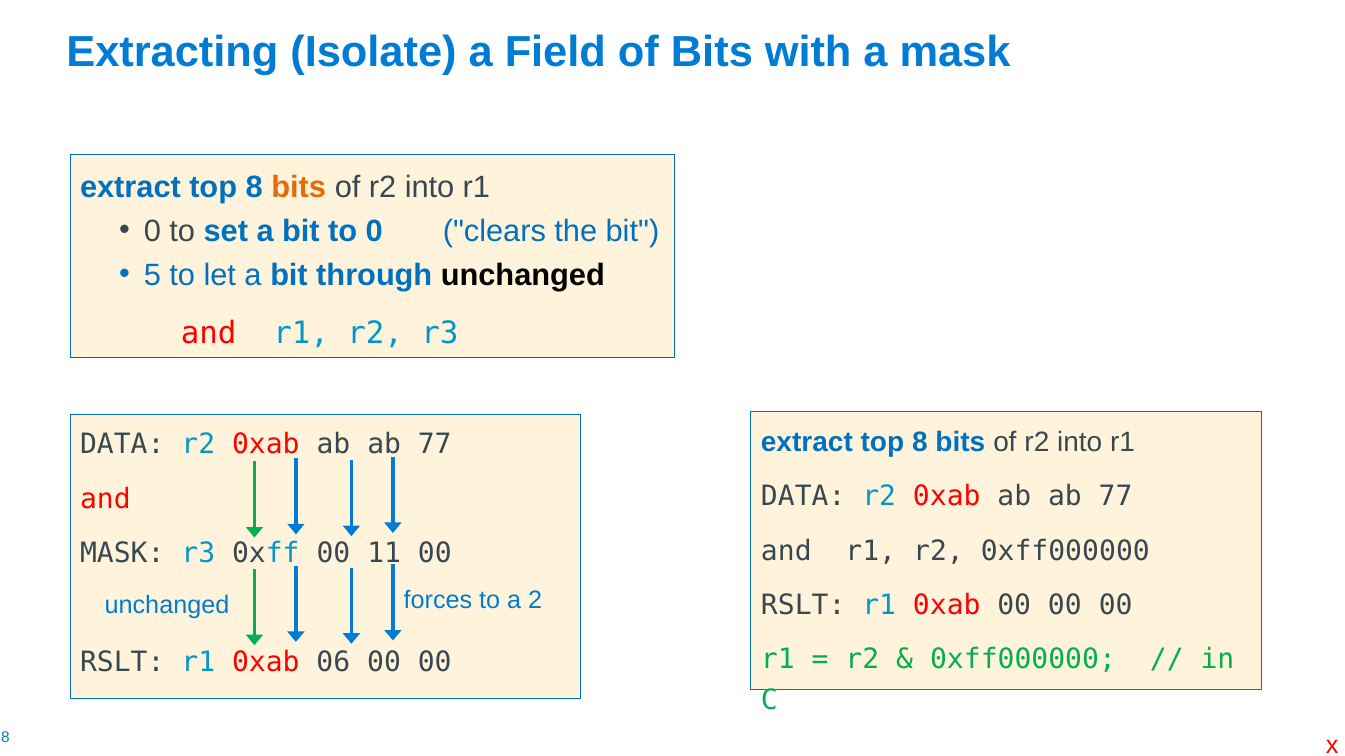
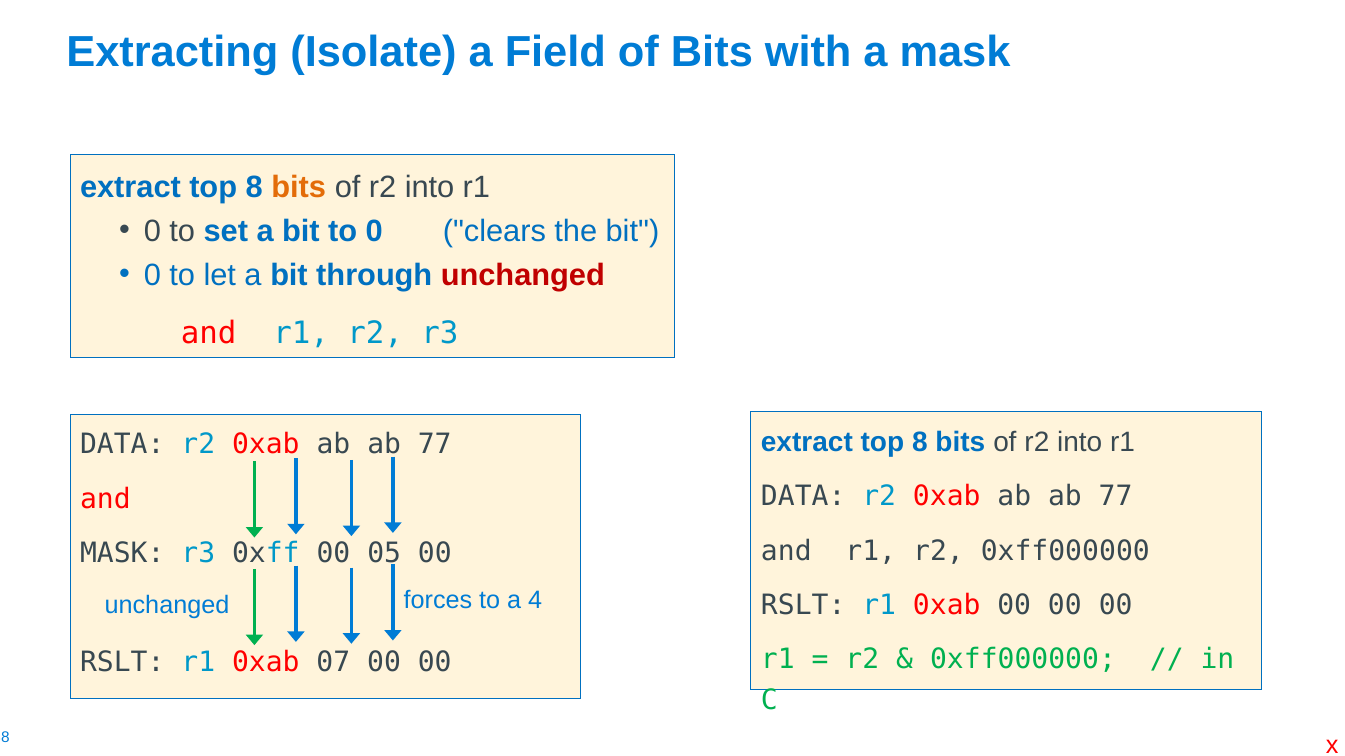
5 at (152, 275): 5 -> 0
unchanged at (523, 275) colour: black -> red
11: 11 -> 05
2: 2 -> 4
06: 06 -> 07
